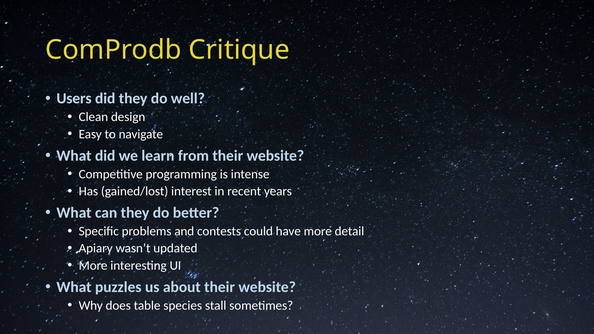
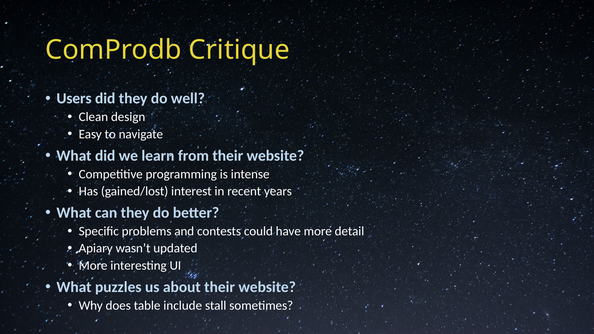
species: species -> include
